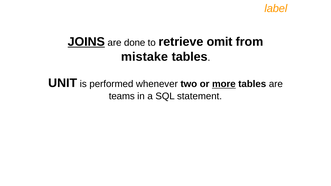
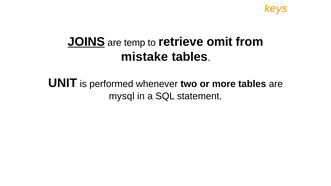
label: label -> keys
done: done -> temp
more underline: present -> none
teams: teams -> mysql
